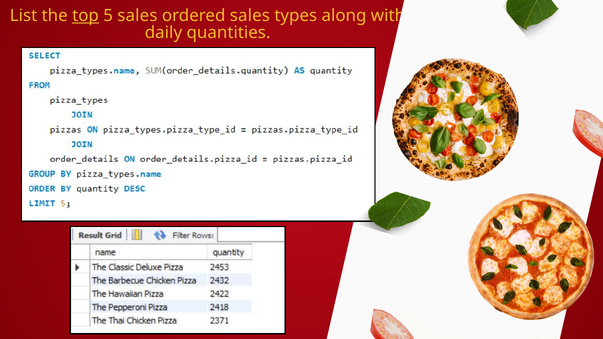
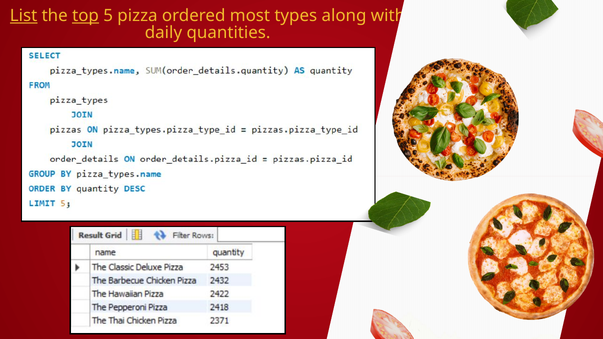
List underline: none -> present
5 sales: sales -> pizza
ordered sales: sales -> most
